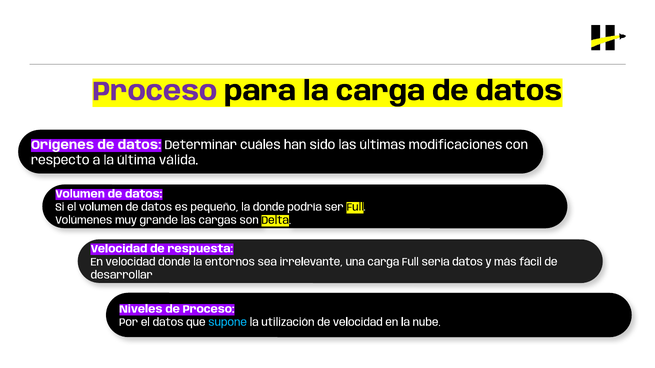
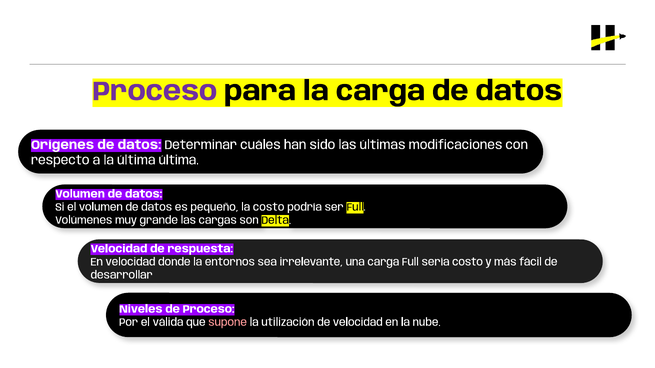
última válida: válida -> última
la donde: donde -> costo
sería datos: datos -> costo
el datos: datos -> válida
supone colour: light blue -> pink
